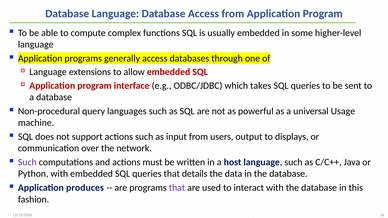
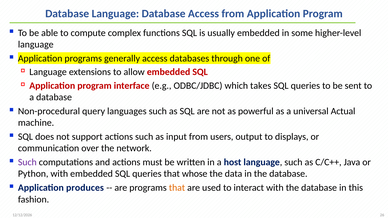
Usage: Usage -> Actual
details: details -> whose
that at (177, 188) colour: purple -> orange
